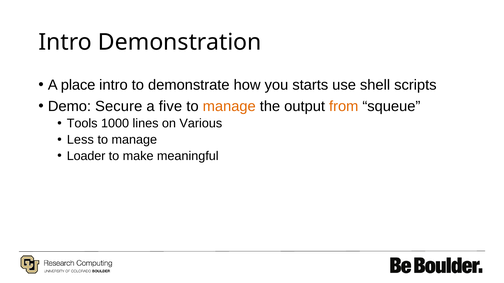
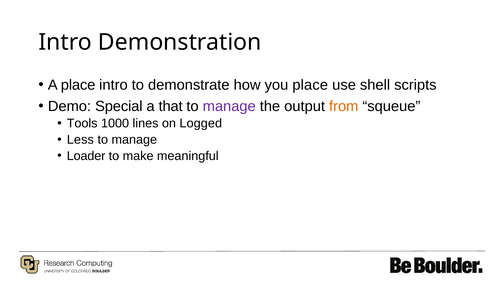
you starts: starts -> place
Secure: Secure -> Special
five: five -> that
manage at (229, 106) colour: orange -> purple
Various: Various -> Logged
